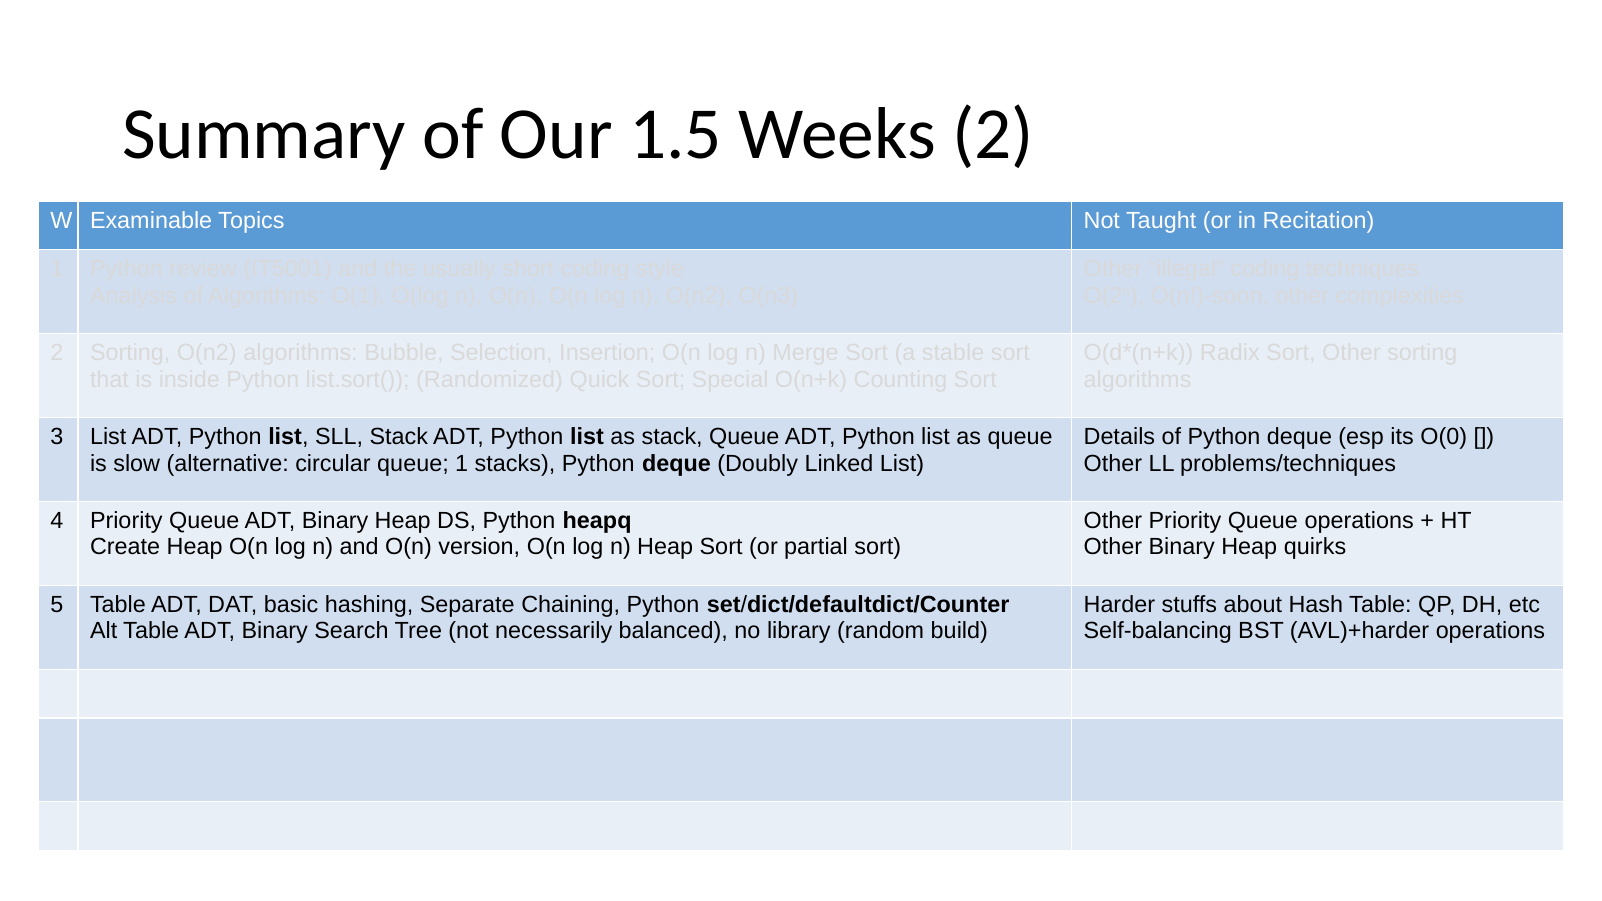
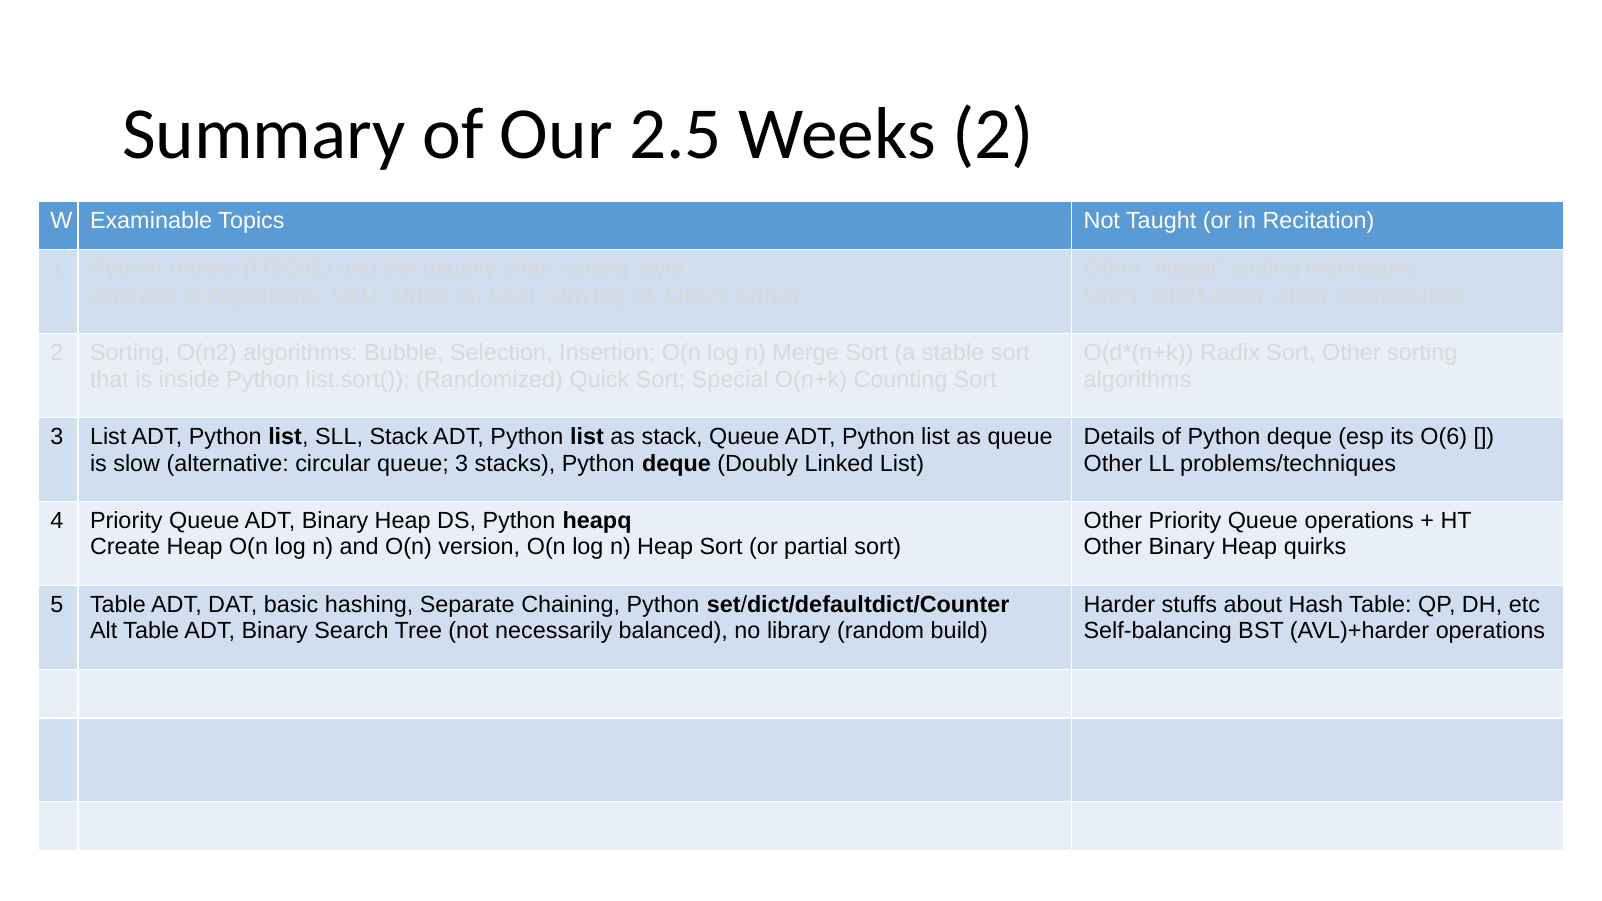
1.5: 1.5 -> 2.5
O(0: O(0 -> O(6
queue 1: 1 -> 3
